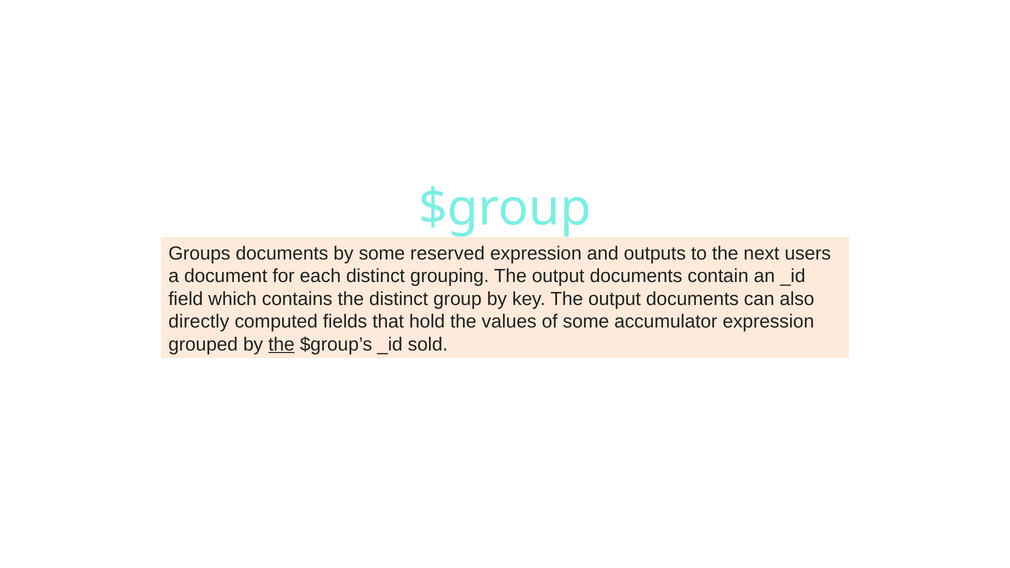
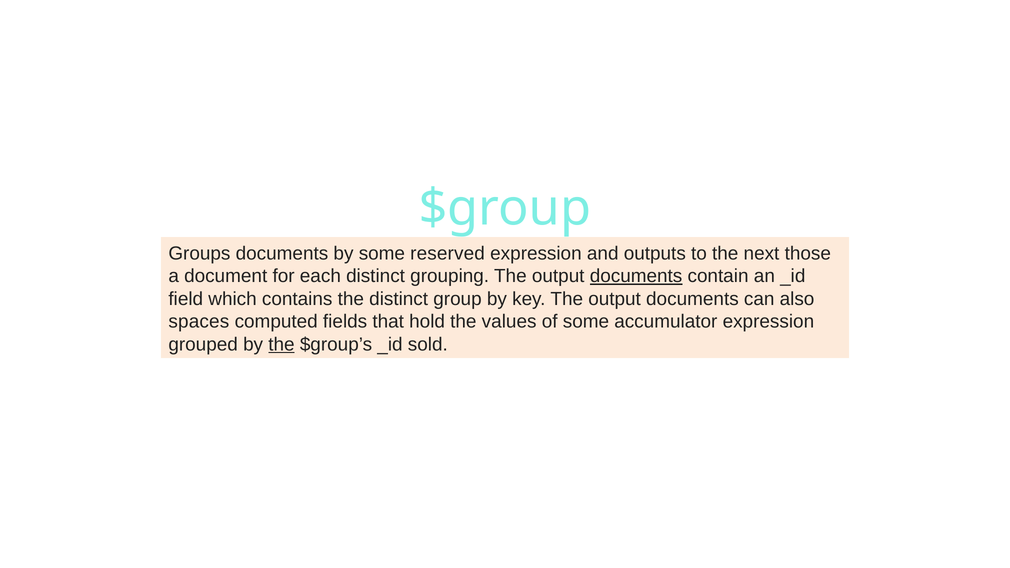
users: users -> those
documents at (636, 276) underline: none -> present
directly: directly -> spaces
